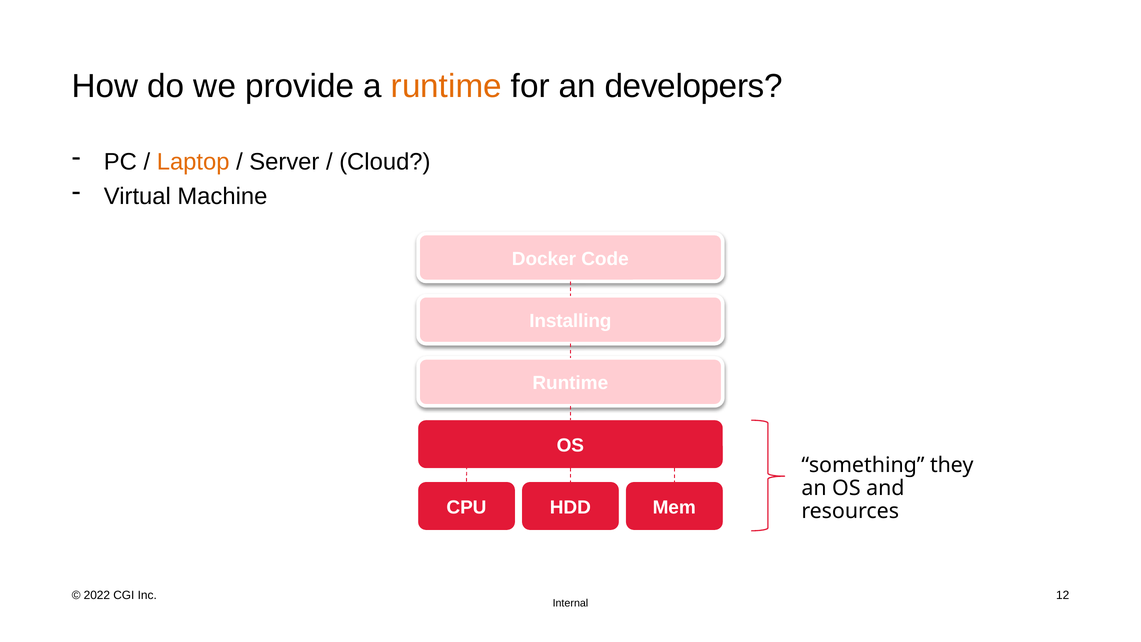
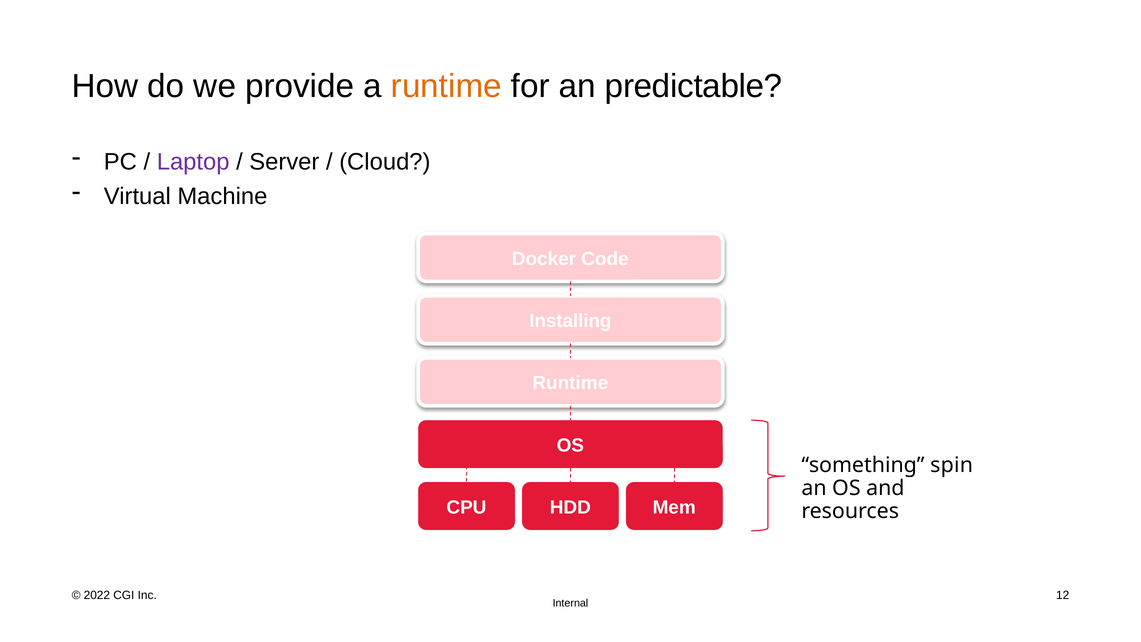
developers: developers -> predictable
Laptop colour: orange -> purple
they: they -> spin
